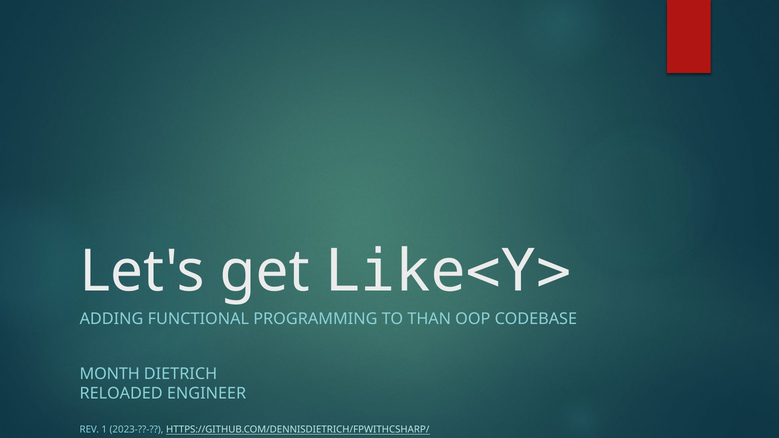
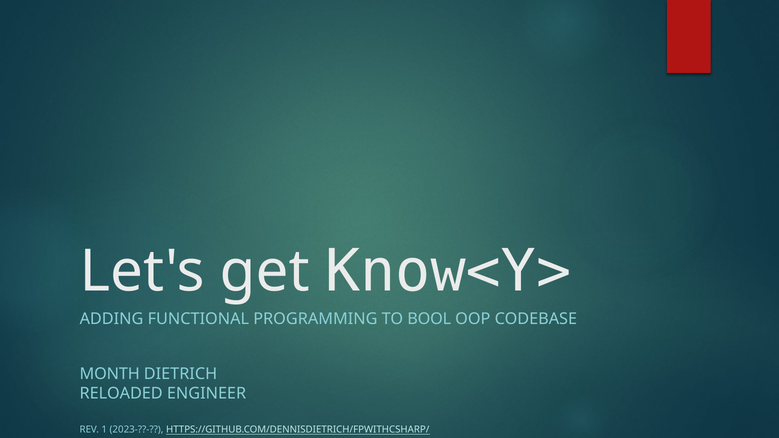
Like<Y>: Like<Y> -> Know<Y>
THAN: THAN -> BOOL
